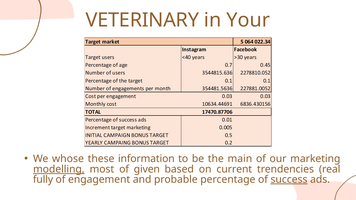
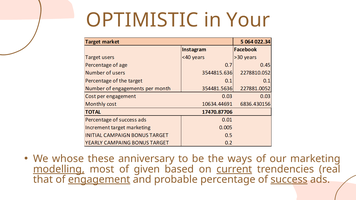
VETERINARY: VETERINARY -> OPTIMISTIC
information: information -> anniversary
main: main -> ways
current underline: none -> present
fully: fully -> that
engagement underline: none -> present
